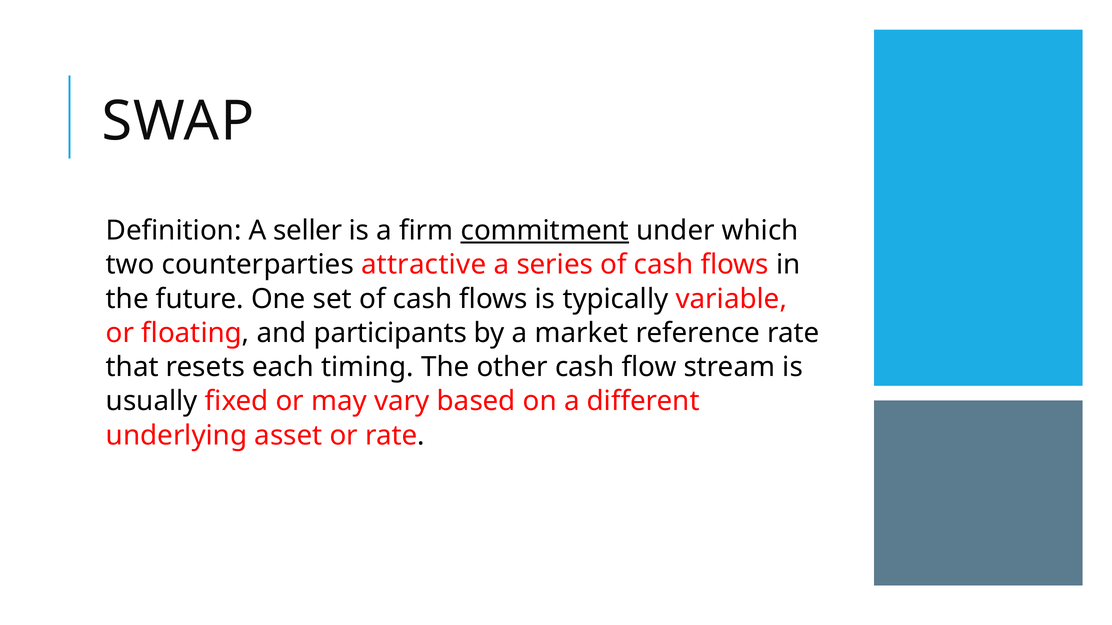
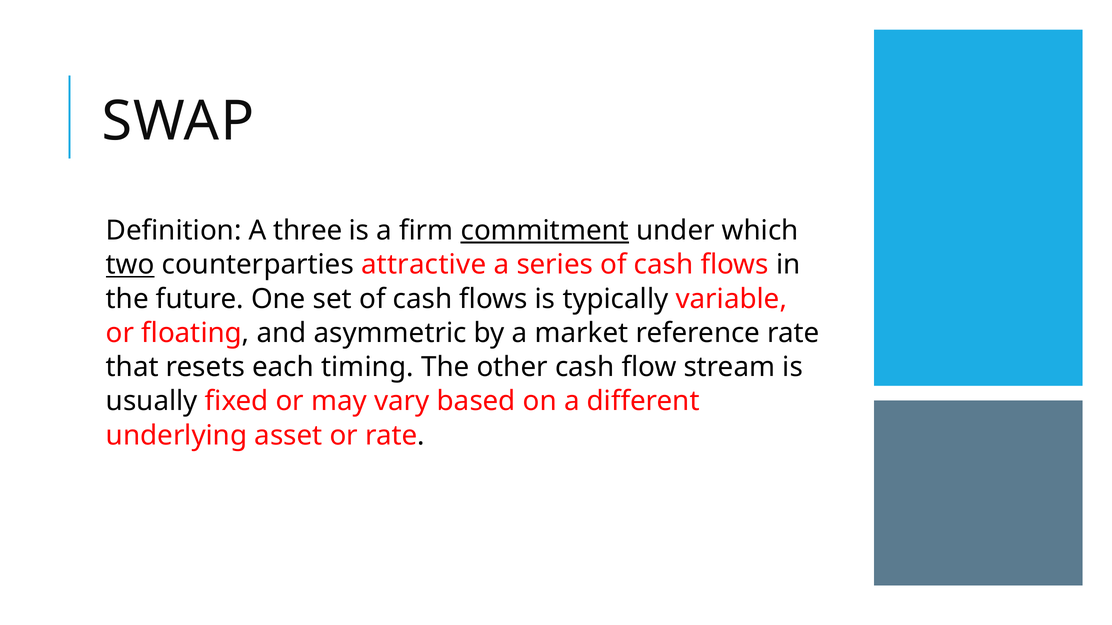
seller: seller -> three
two underline: none -> present
participants: participants -> asymmetric
